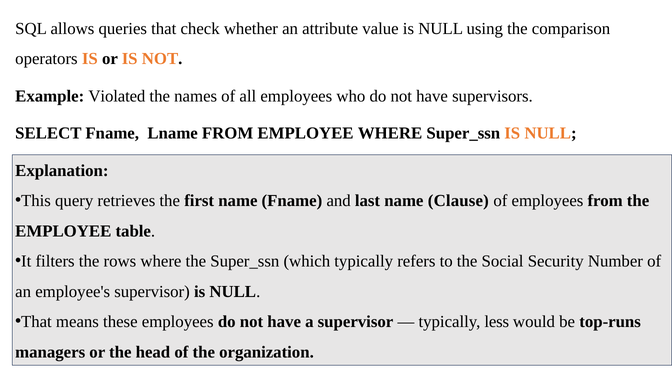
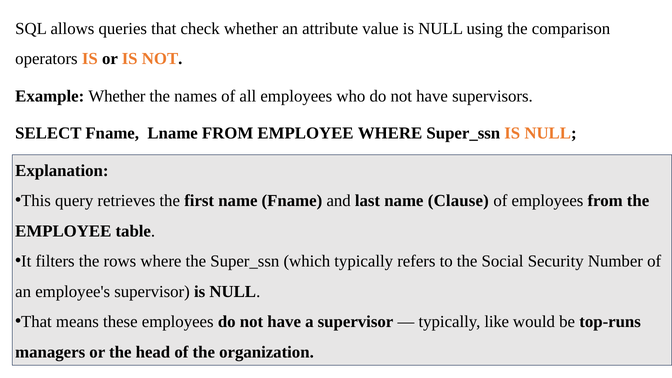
Example Violated: Violated -> Whether
less: less -> like
